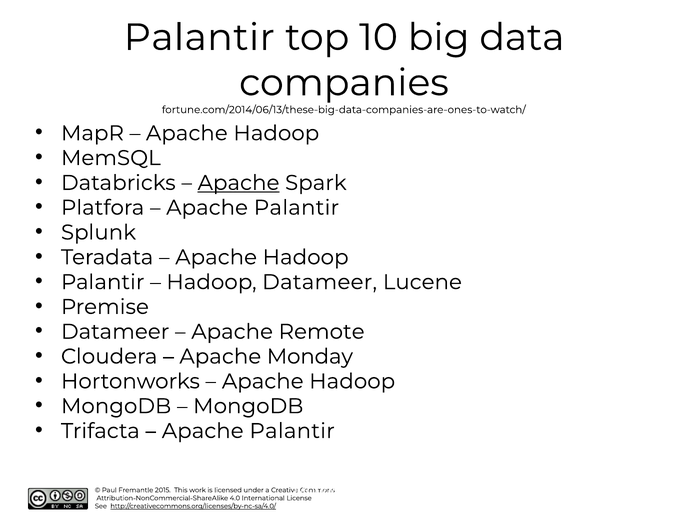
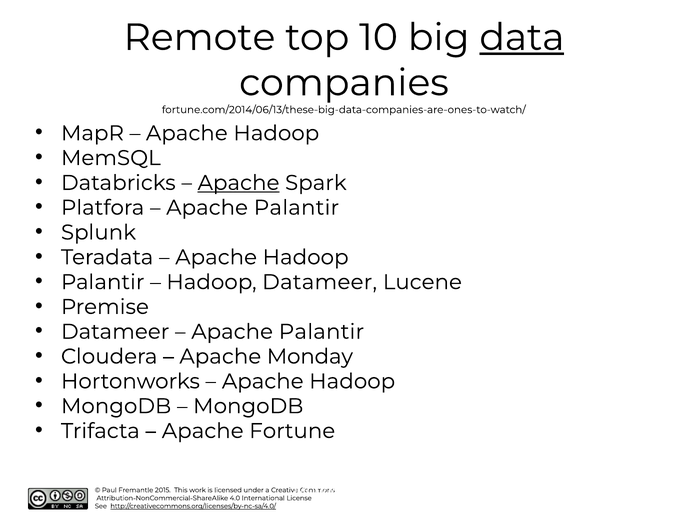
Palantir at (199, 37): Palantir -> Remote
data underline: none -> present
Remote at (322, 332): Remote -> Palantir
Palantir at (292, 431): Palantir -> Fortune
